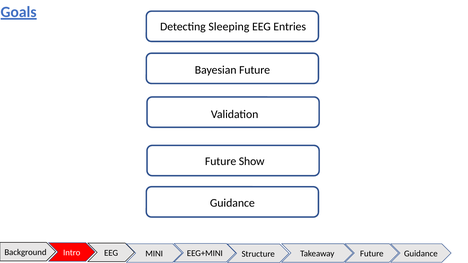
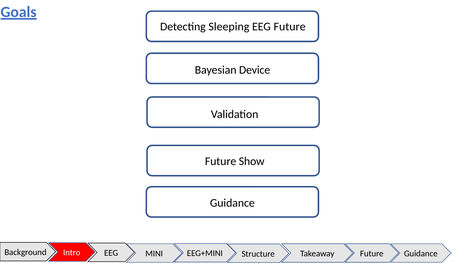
EEG Entries: Entries -> Future
Bayesian Future: Future -> Device
